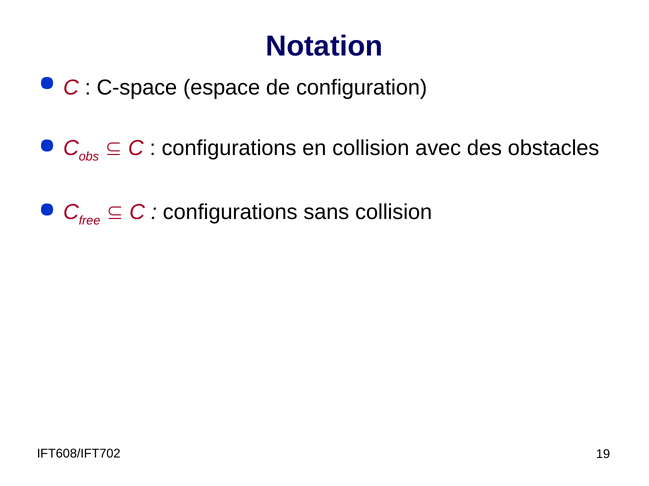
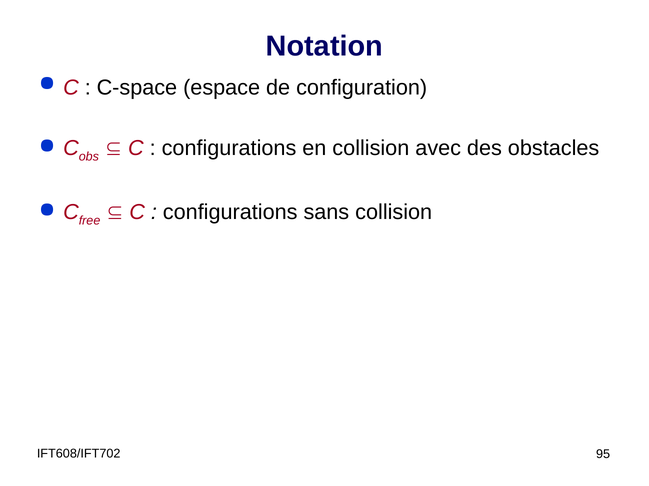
19: 19 -> 95
